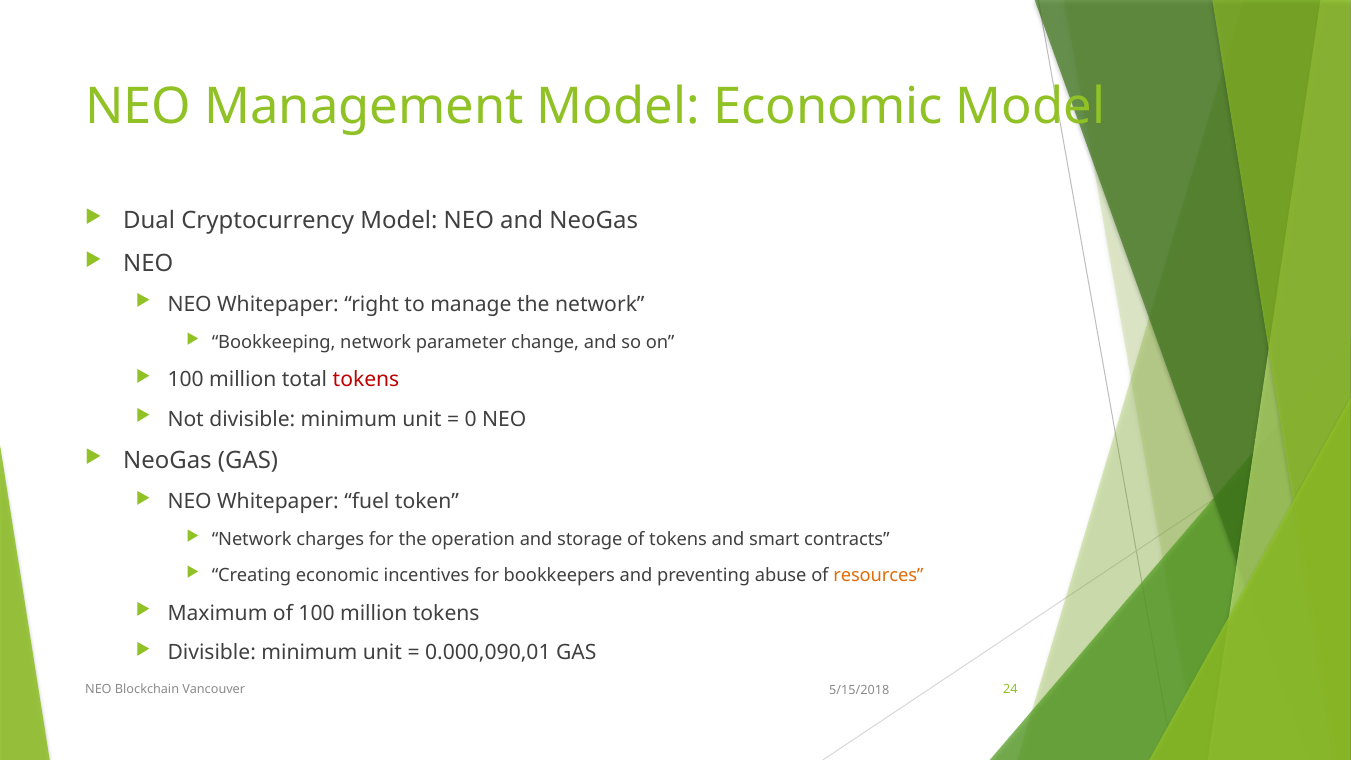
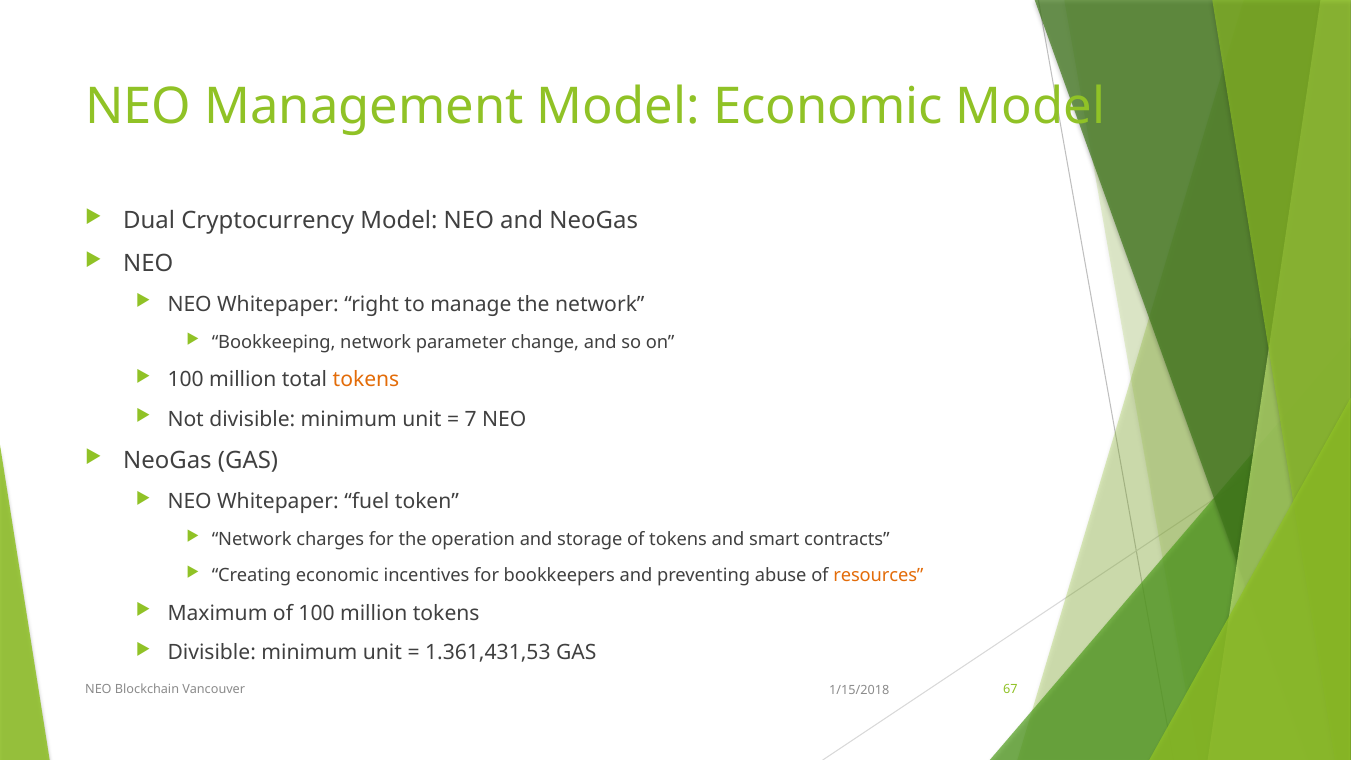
tokens at (366, 380) colour: red -> orange
0: 0 -> 7
0.000,090,01: 0.000,090,01 -> 1.361,431,53
24: 24 -> 67
5/15/2018: 5/15/2018 -> 1/15/2018
